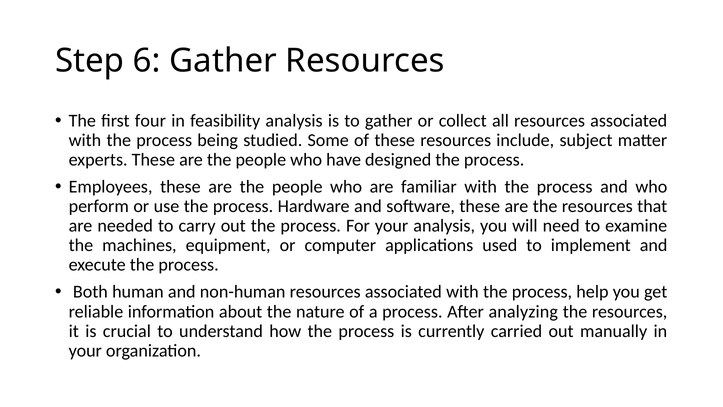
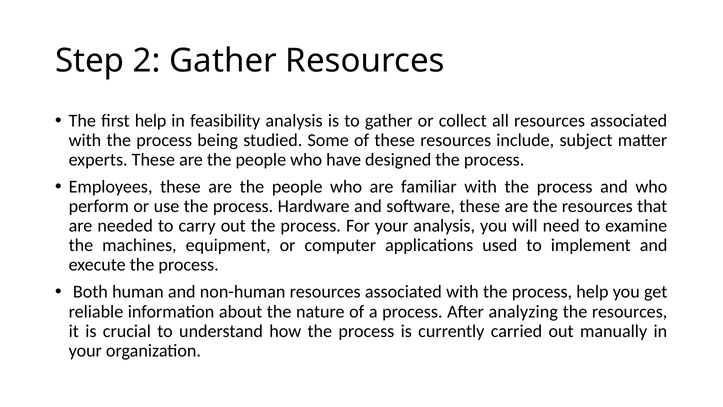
6: 6 -> 2
first four: four -> help
